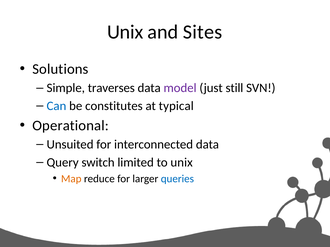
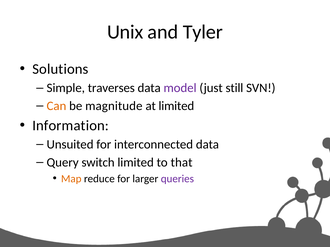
Sites: Sites -> Tyler
Can colour: blue -> orange
constitutes: constitutes -> magnitude
at typical: typical -> limited
Operational: Operational -> Information
to unix: unix -> that
queries colour: blue -> purple
